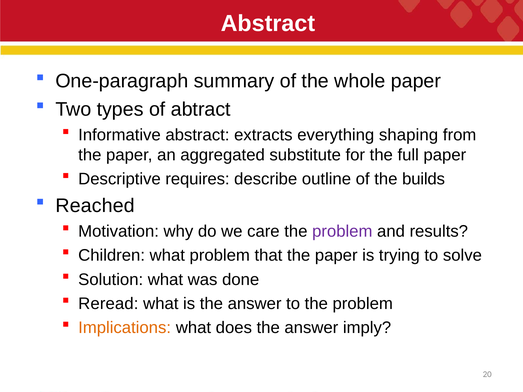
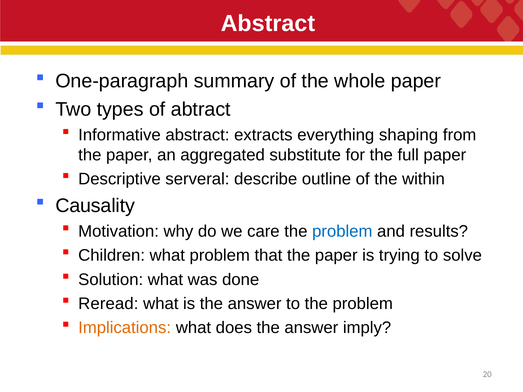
requires: requires -> serveral
builds: builds -> within
Reached: Reached -> Causality
problem at (342, 231) colour: purple -> blue
